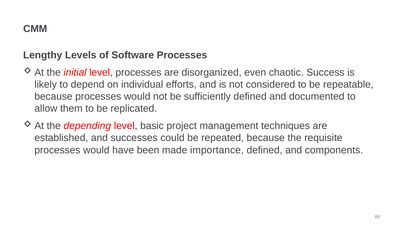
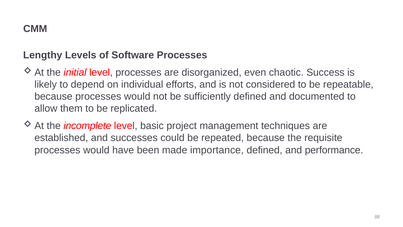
depending: depending -> incomplete
components: components -> performance
